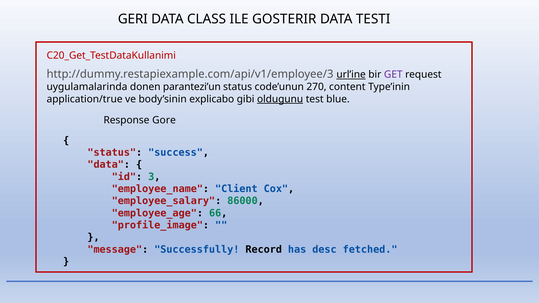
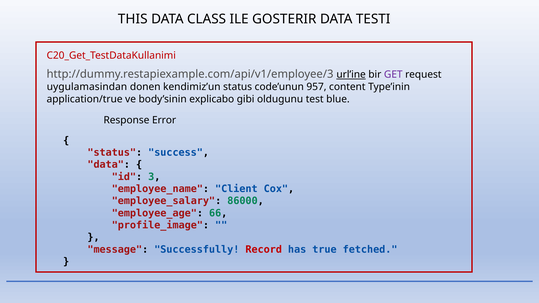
GERI: GERI -> THIS
uygulamalarinda: uygulamalarinda -> uygulamasindan
parantezi’un: parantezi’un -> kendimiz’un
270: 270 -> 957
oldugunu underline: present -> none
Gore: Gore -> Error
Record colour: black -> red
desc: desc -> true
